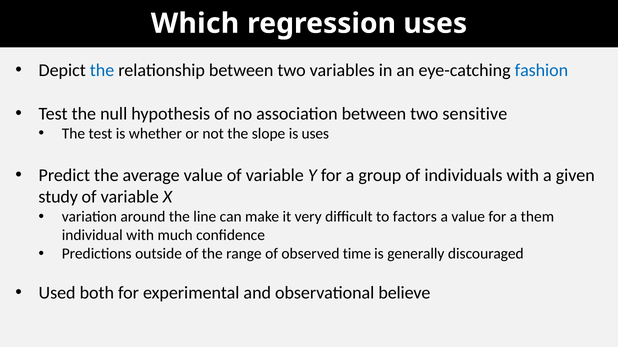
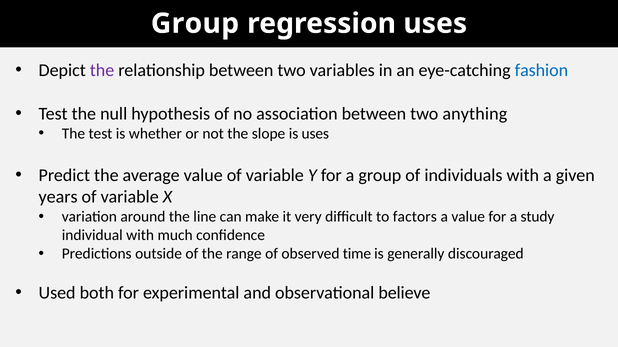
Which at (195, 24): Which -> Group
the at (102, 71) colour: blue -> purple
sensitive: sensitive -> anything
study: study -> years
them: them -> study
